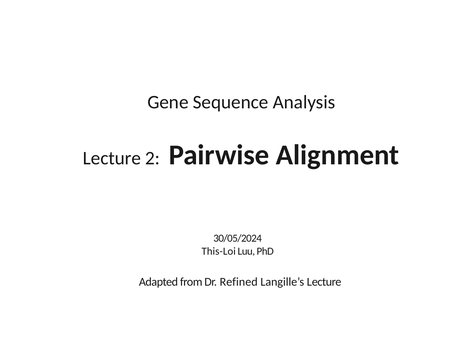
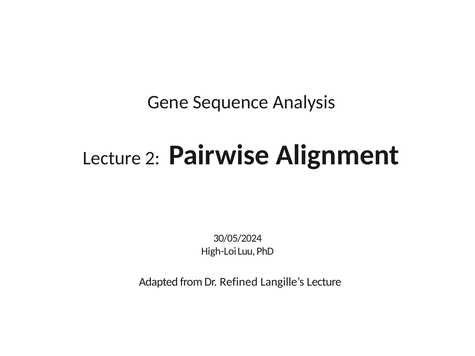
This-Loi: This-Loi -> High-Loi
